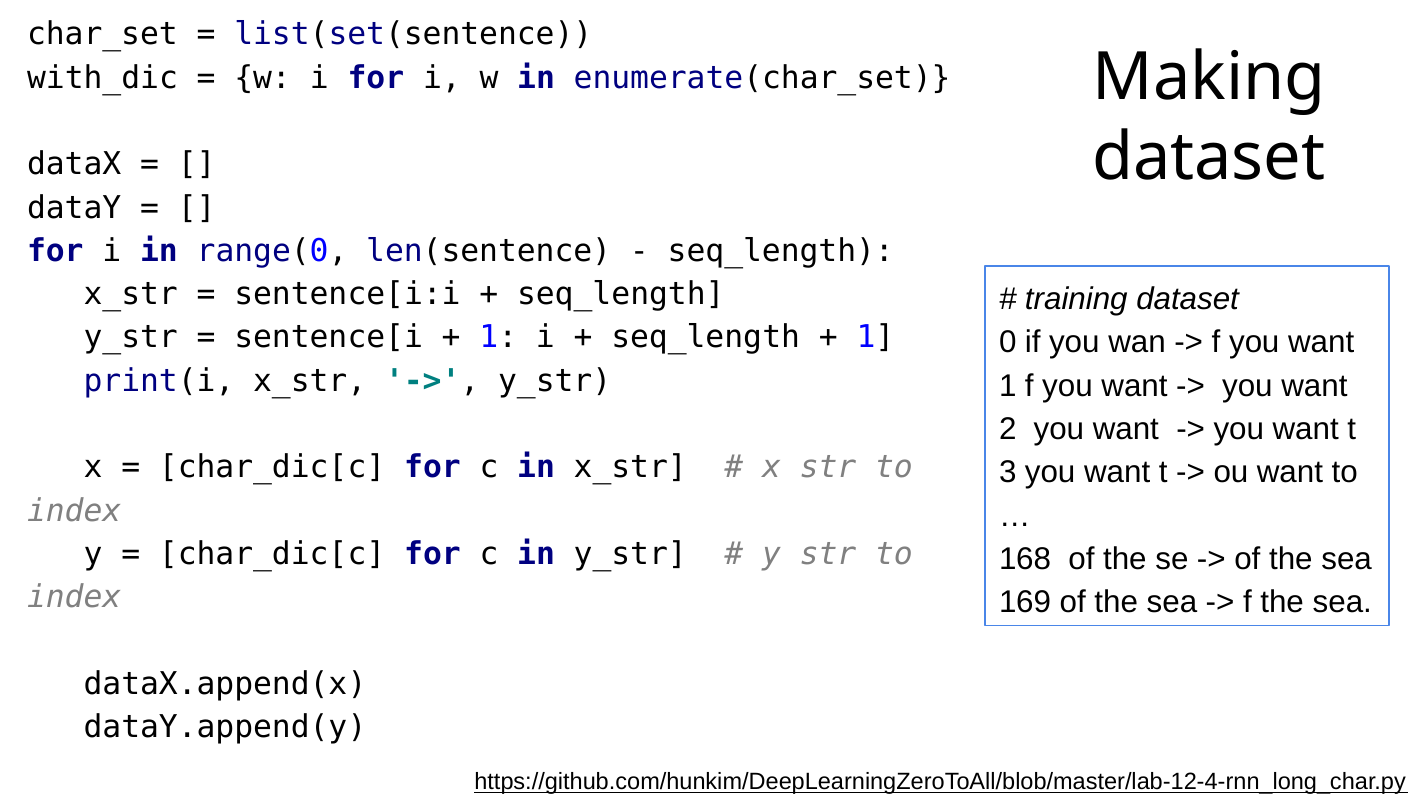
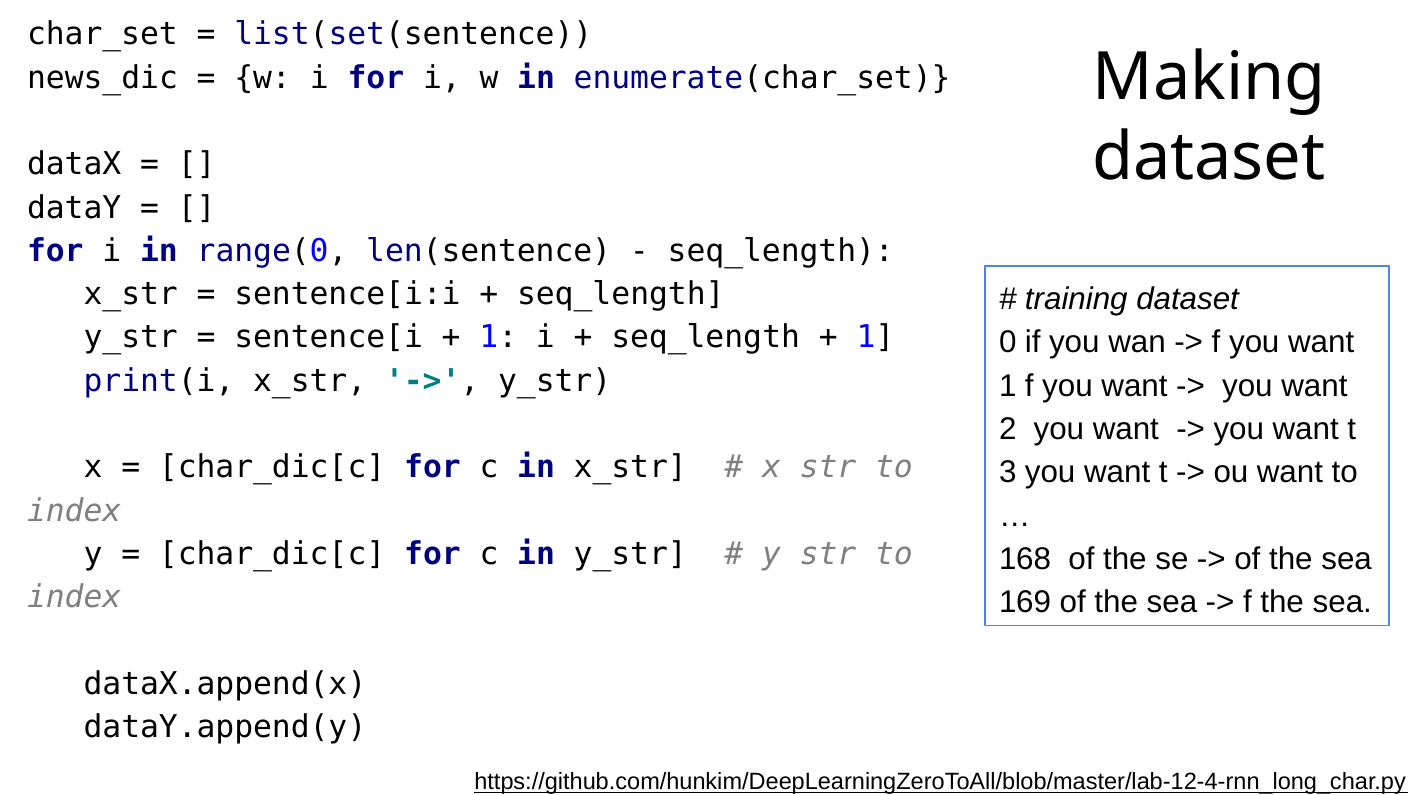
with_dic: with_dic -> news_dic
